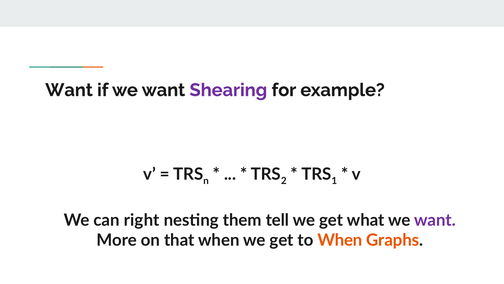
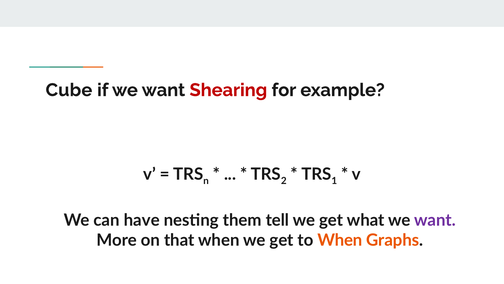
Want at (69, 90): Want -> Cube
Shearing colour: purple -> red
right: right -> have
